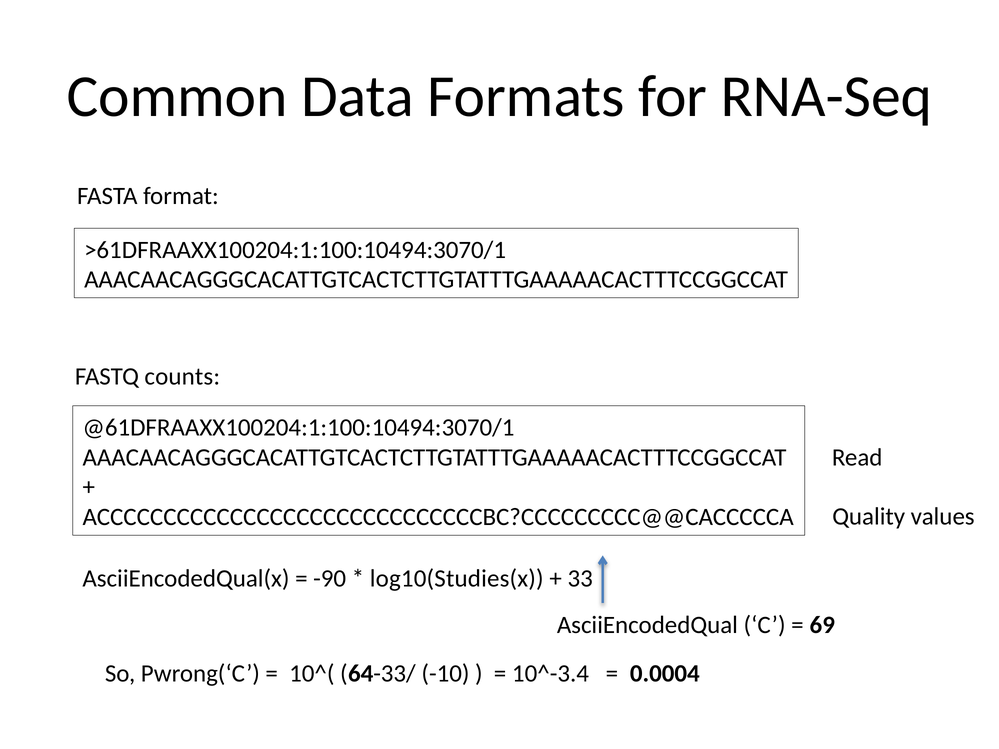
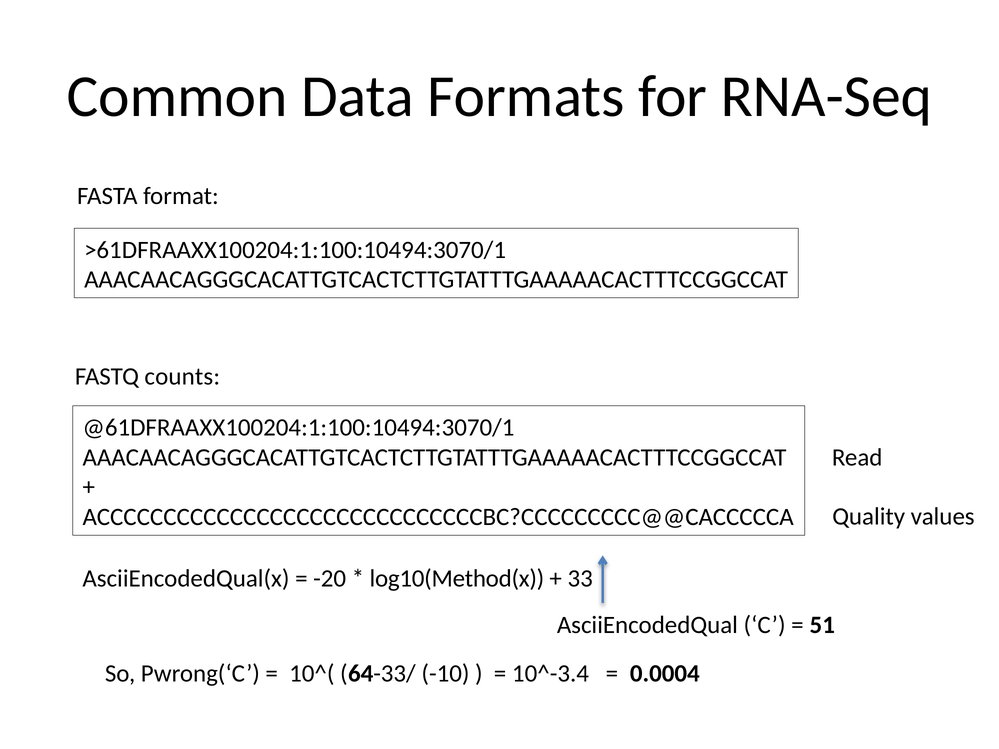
-90: -90 -> -20
log10(Studies(x: log10(Studies(x -> log10(Method(x
69: 69 -> 51
